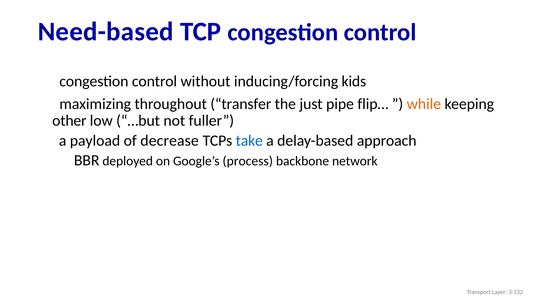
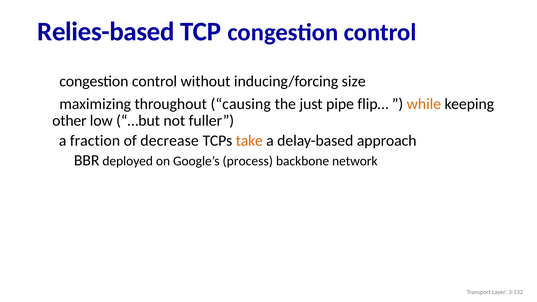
Need-based: Need-based -> Relies-based
kids: kids -> size
transfer: transfer -> causing
payload: payload -> fraction
take colour: blue -> orange
